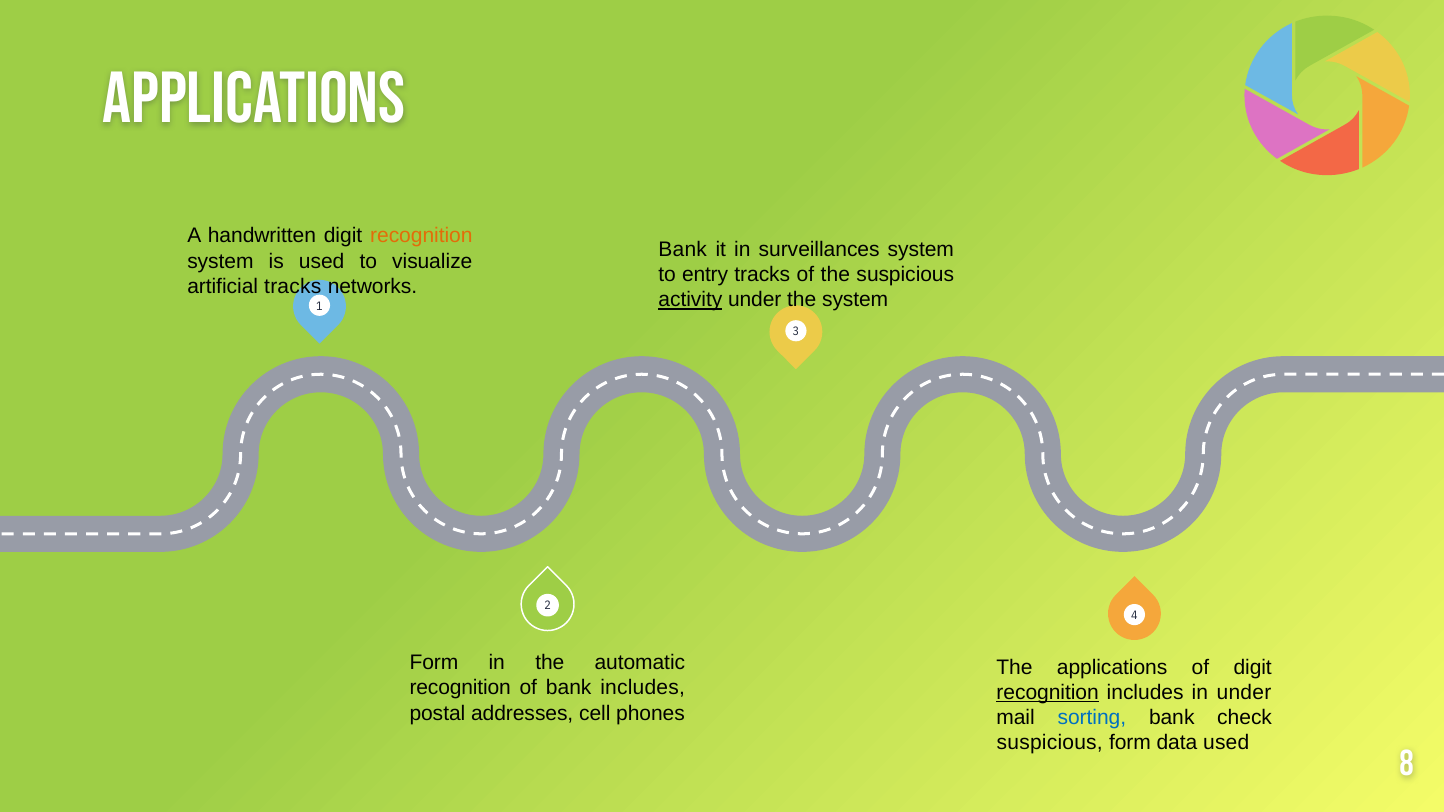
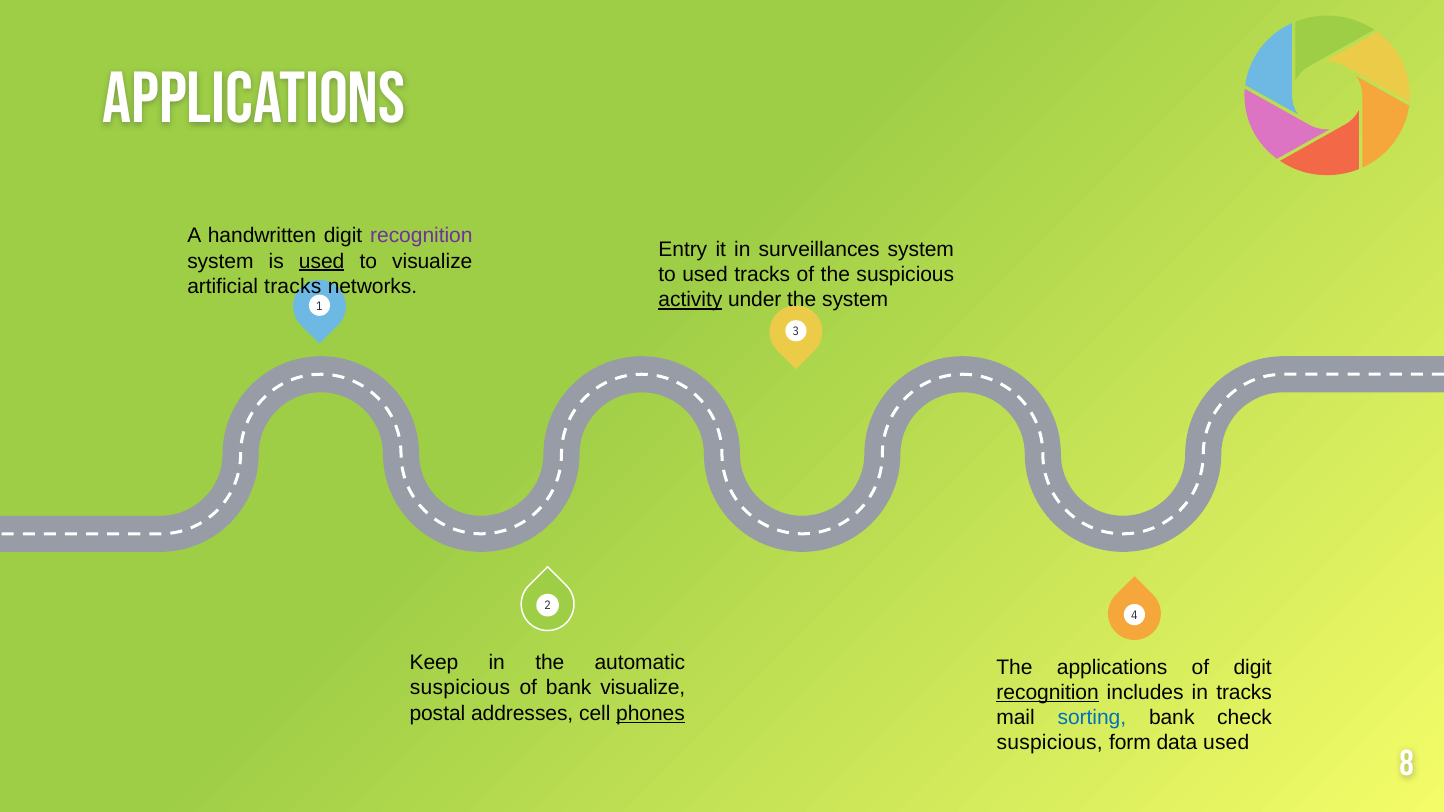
recognition at (421, 236) colour: orange -> purple
Bank at (683, 249): Bank -> Entry
used at (322, 261) underline: none -> present
to entry: entry -> used
Form at (434, 663): Form -> Keep
recognition at (460, 688): recognition -> suspicious
bank includes: includes -> visualize
in under: under -> tracks
phones underline: none -> present
